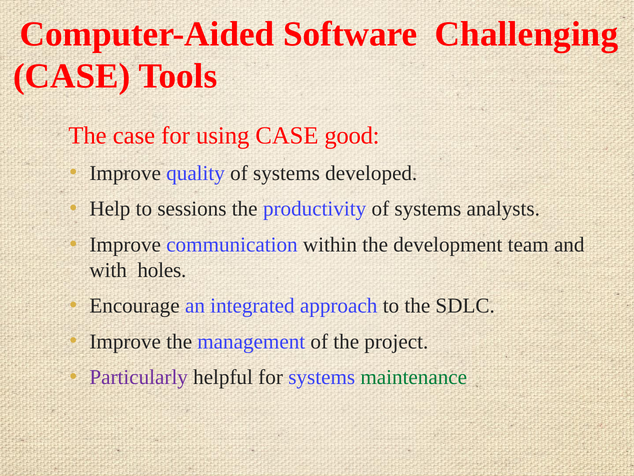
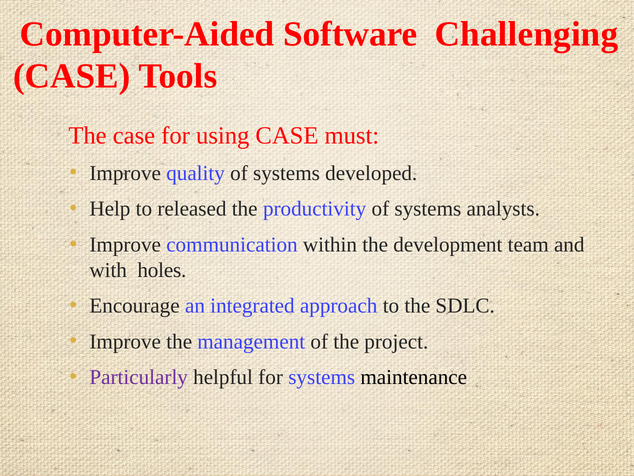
good: good -> must
sessions: sessions -> released
maintenance colour: green -> black
